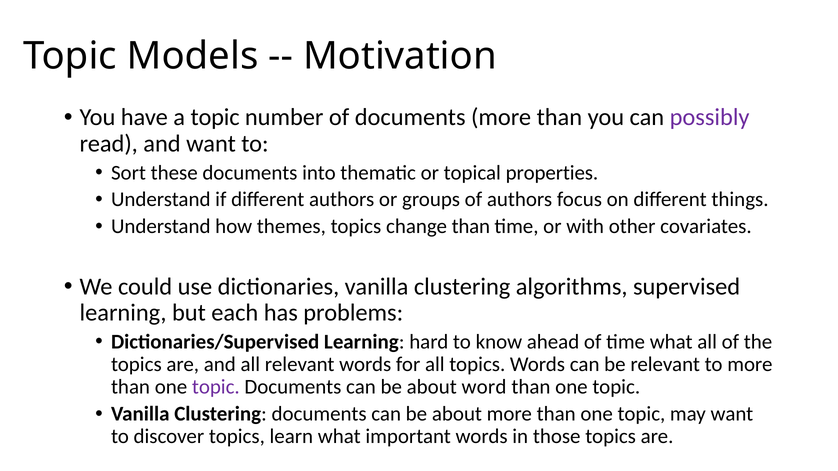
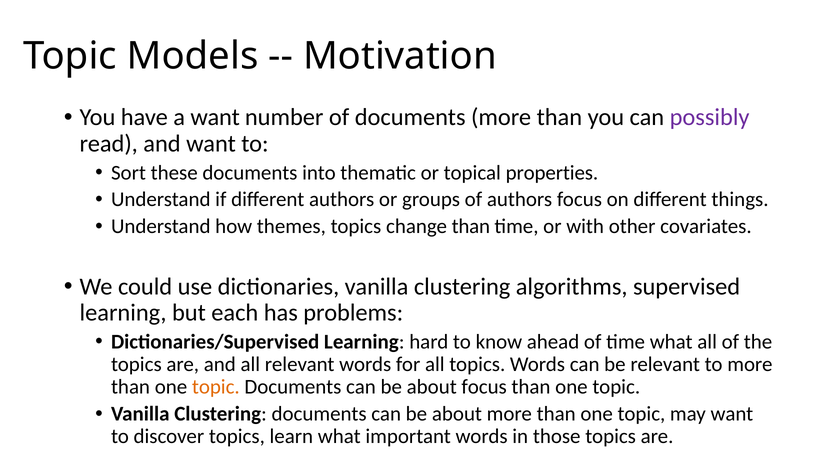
a topic: topic -> want
topic at (216, 387) colour: purple -> orange
about word: word -> focus
